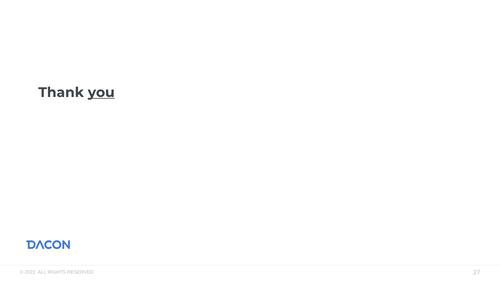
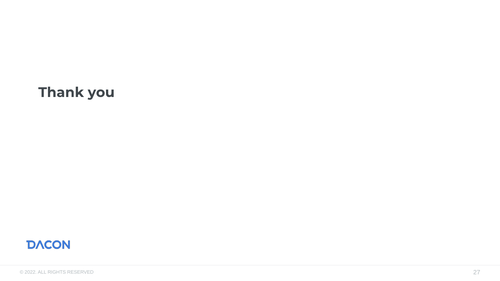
you underline: present -> none
